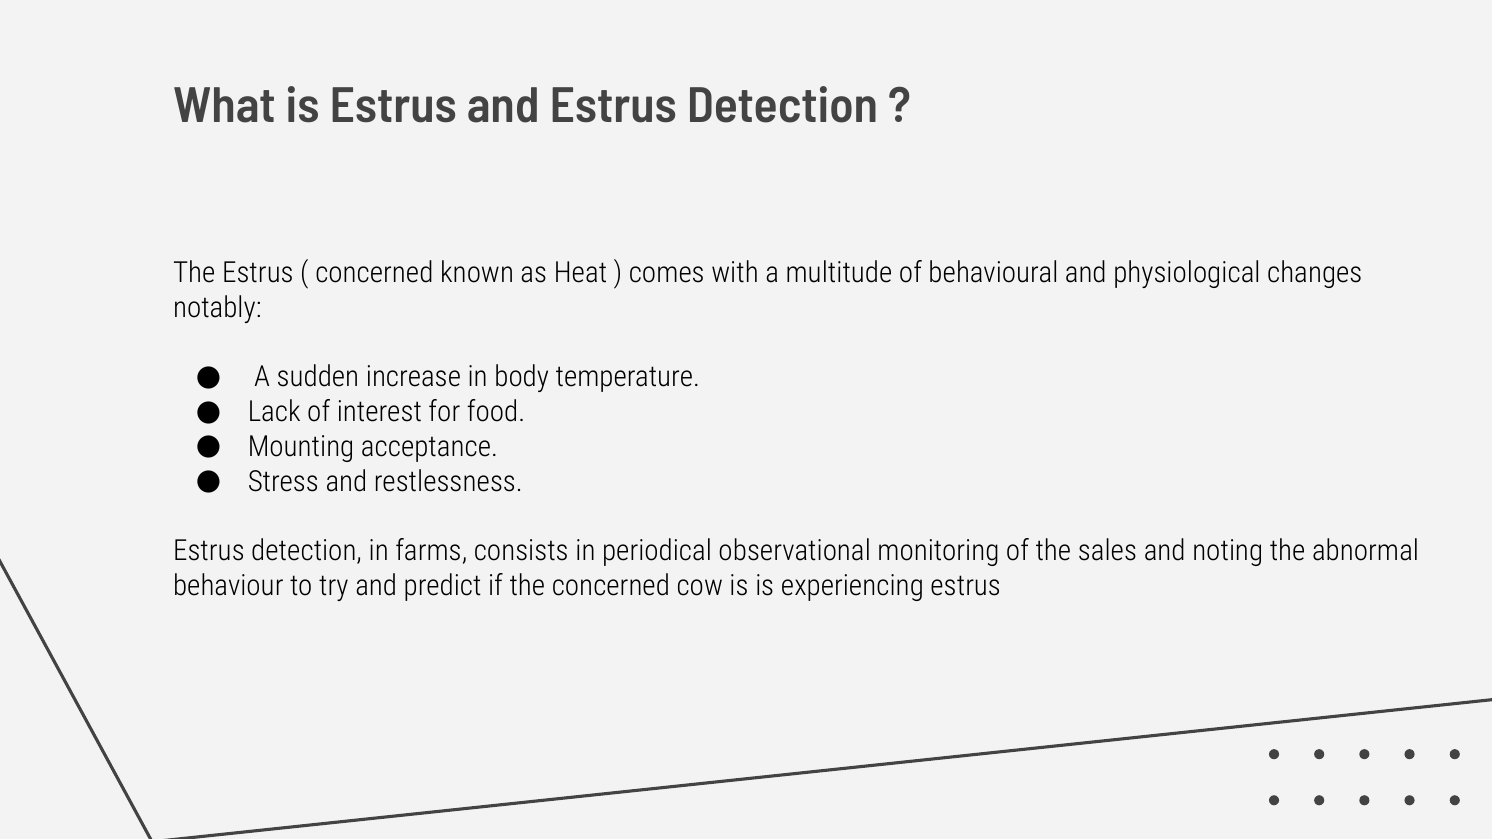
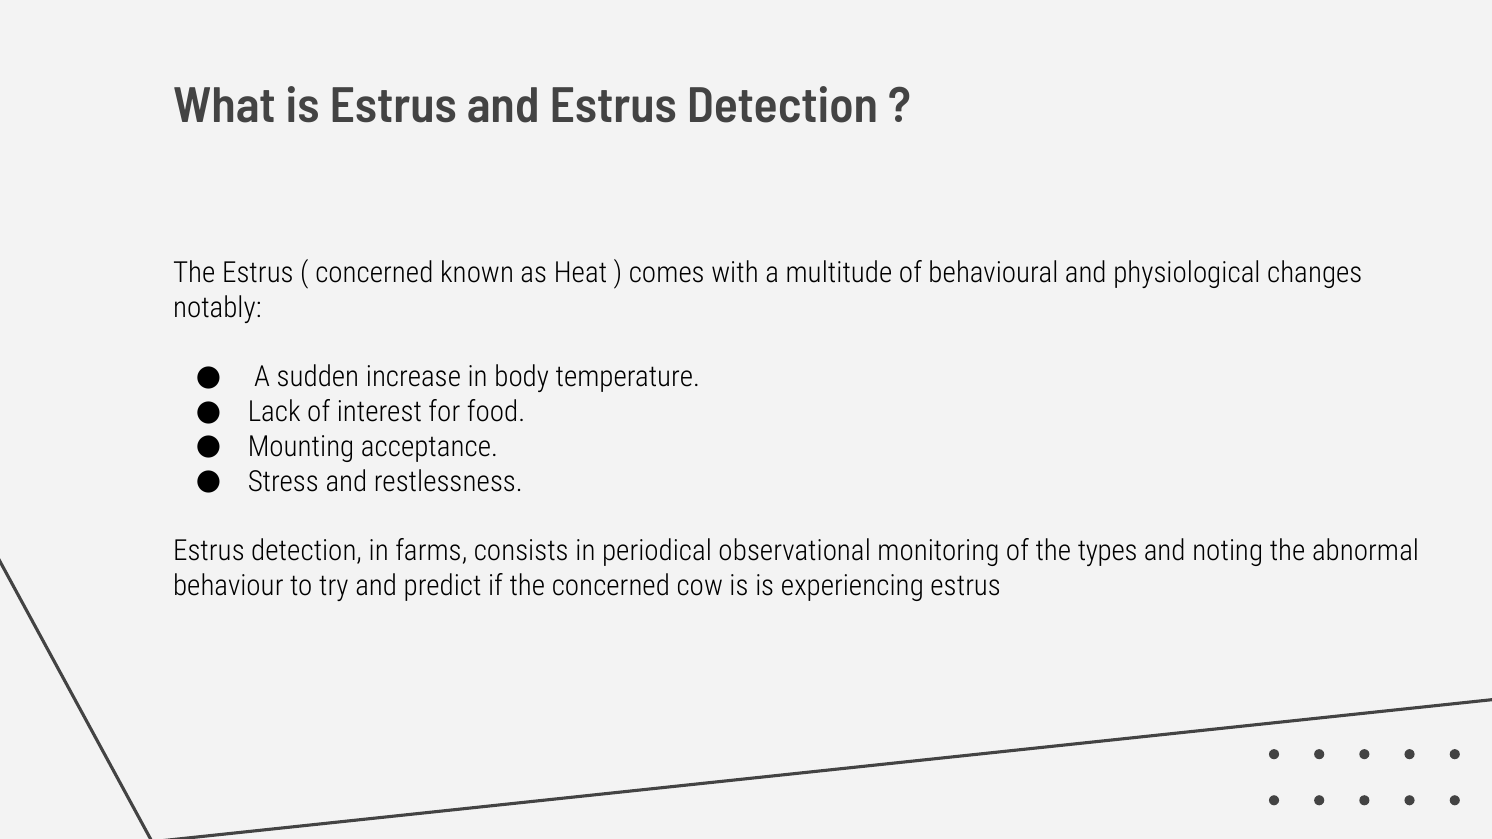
sales: sales -> types
